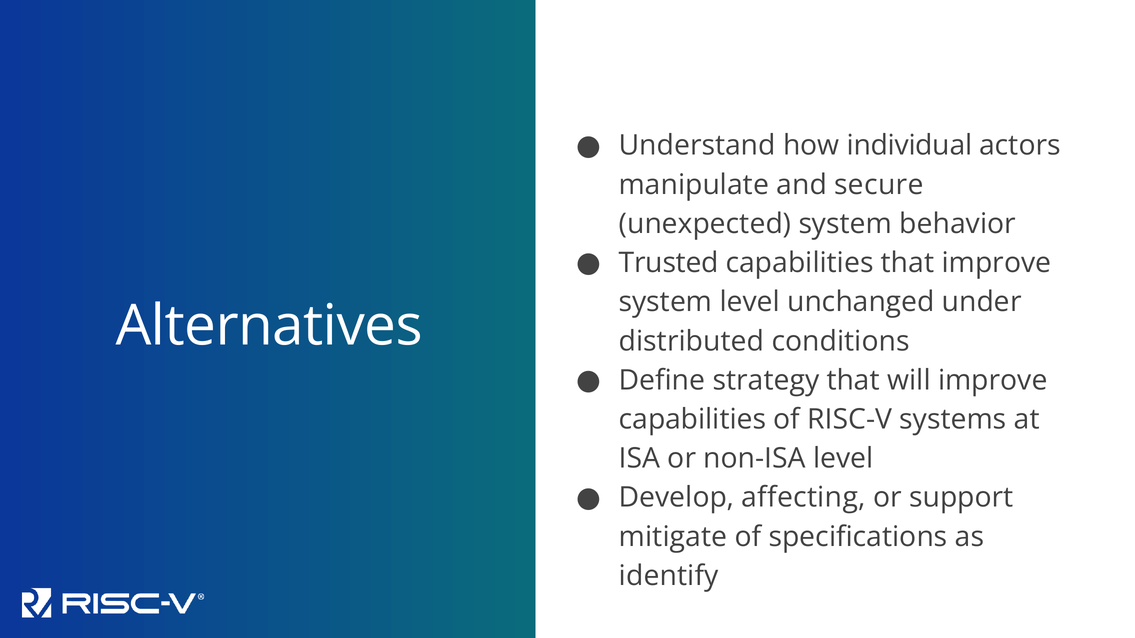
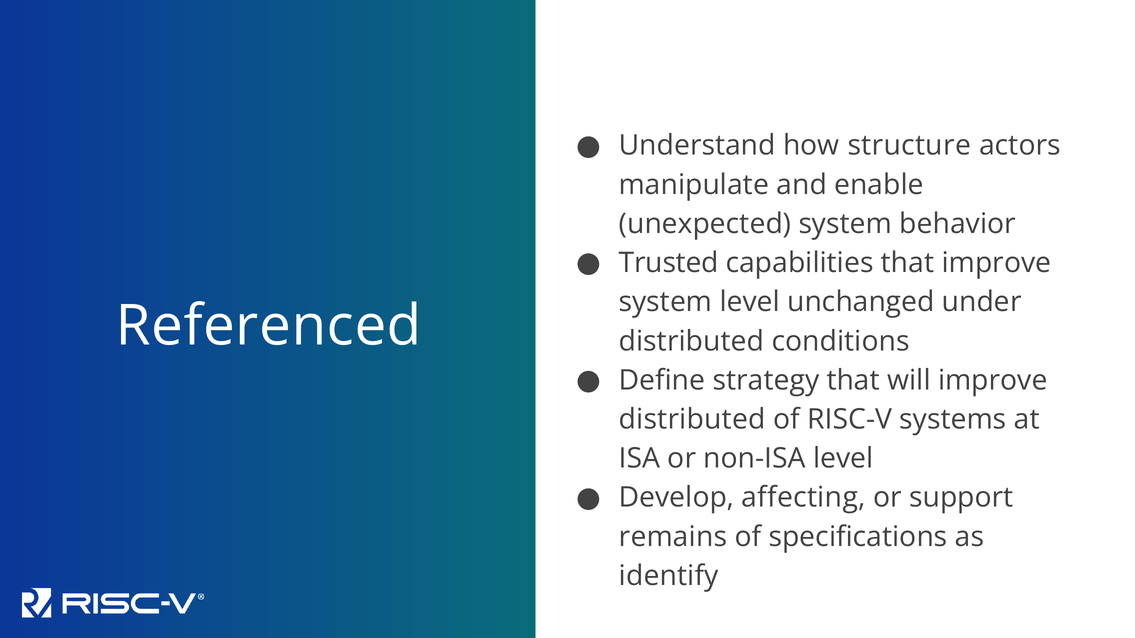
individual: individual -> structure
secure: secure -> enable
Alternatives: Alternatives -> Referenced
capabilities at (692, 420): capabilities -> distributed
mitigate: mitigate -> remains
